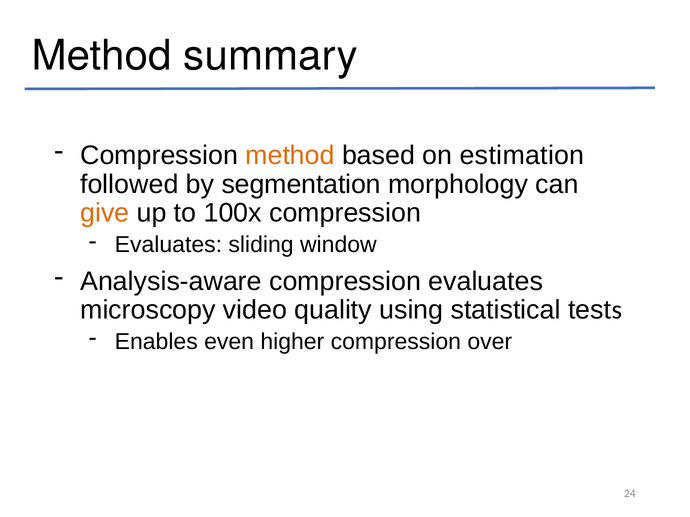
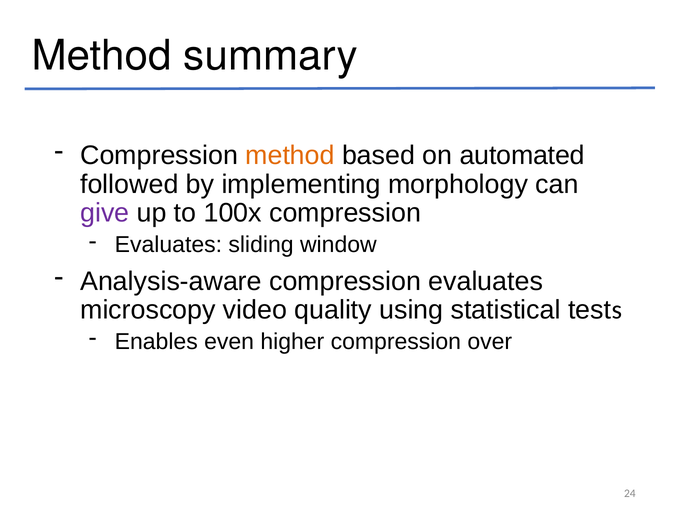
estimation: estimation -> automated
segmentation: segmentation -> implementing
give colour: orange -> purple
